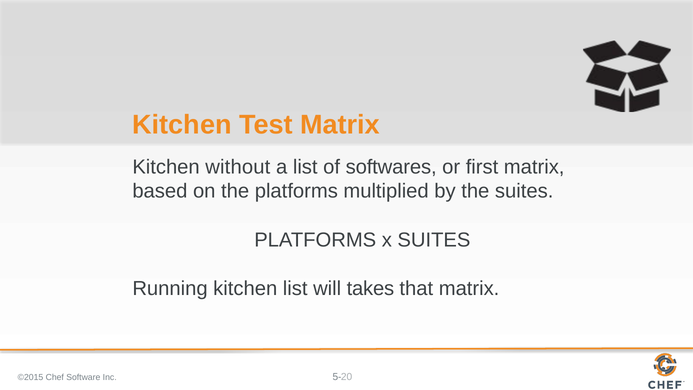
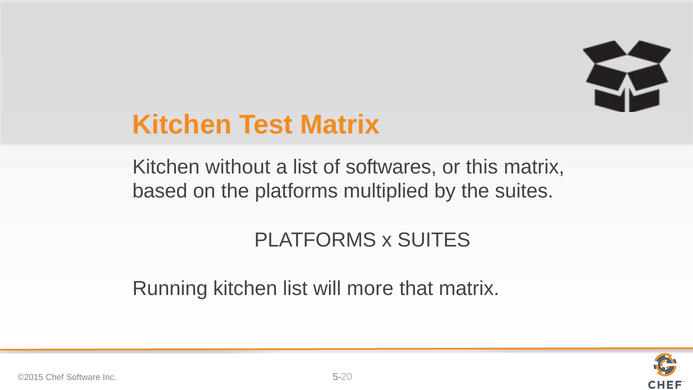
first: first -> this
takes: takes -> more
